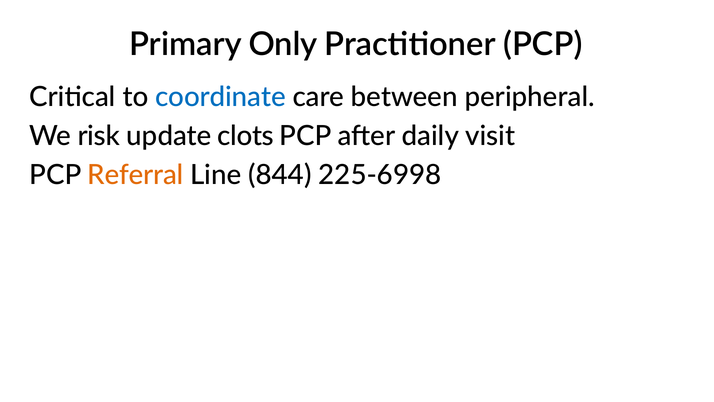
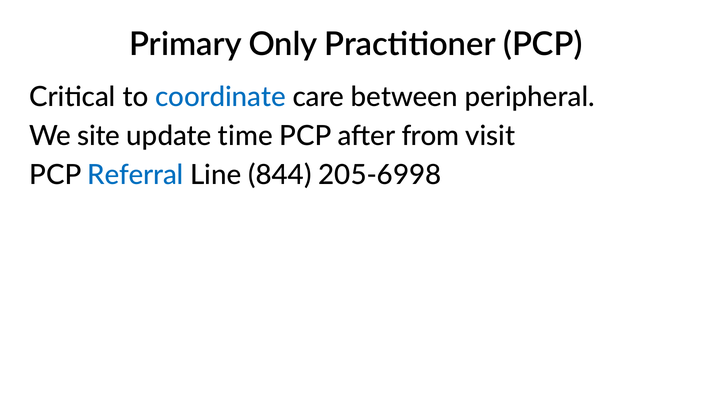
risk: risk -> site
clots: clots -> time
daily: daily -> from
Referral colour: orange -> blue
225-6998: 225-6998 -> 205-6998
